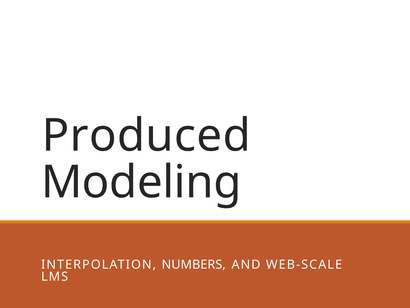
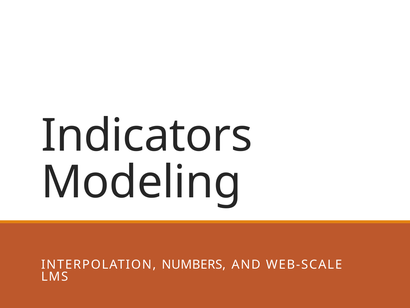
Produced: Produced -> Indicators
